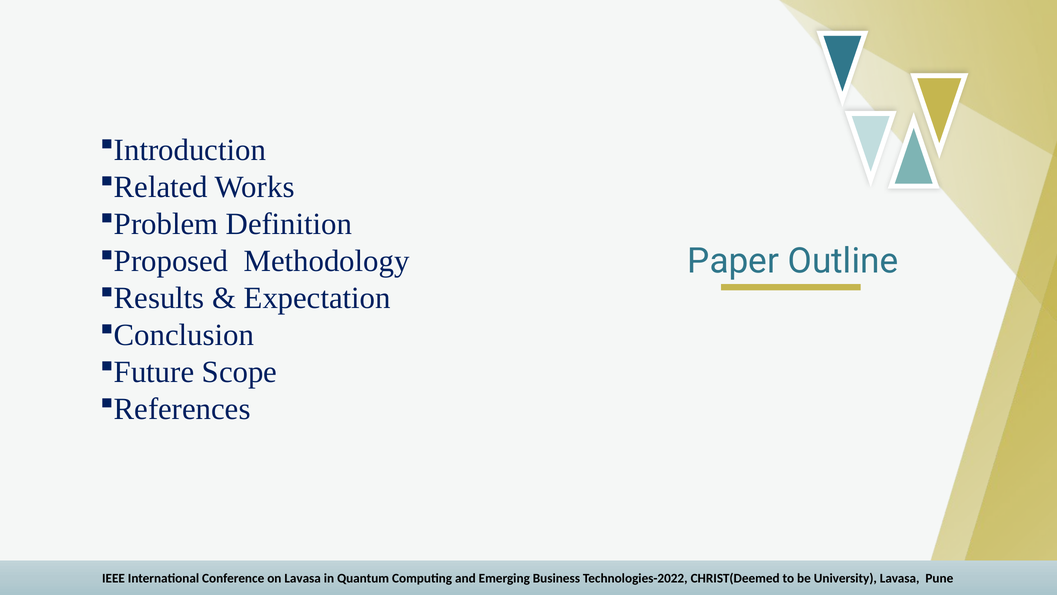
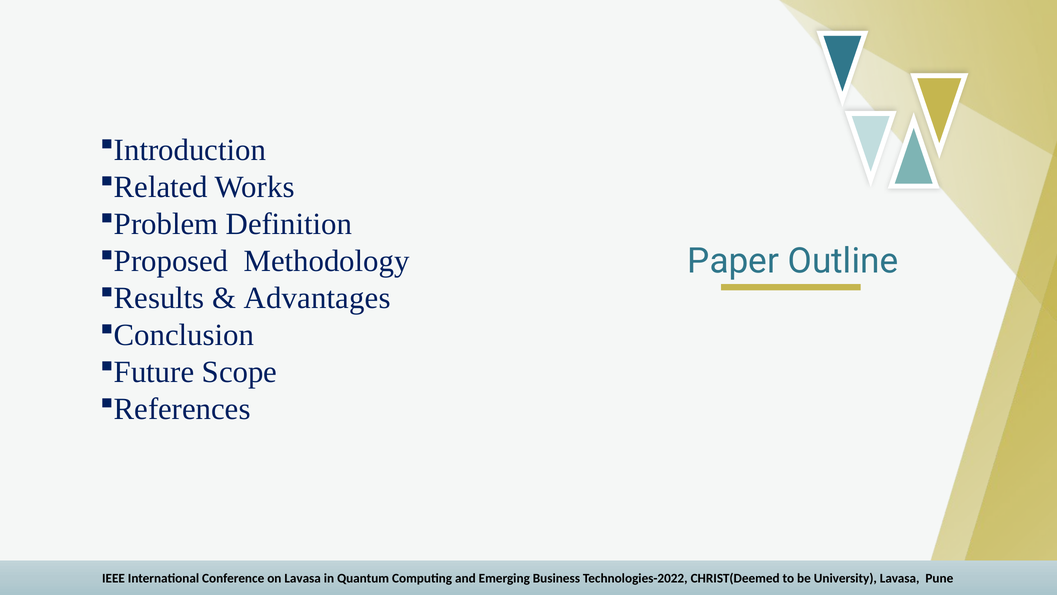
Expectation: Expectation -> Advantages
